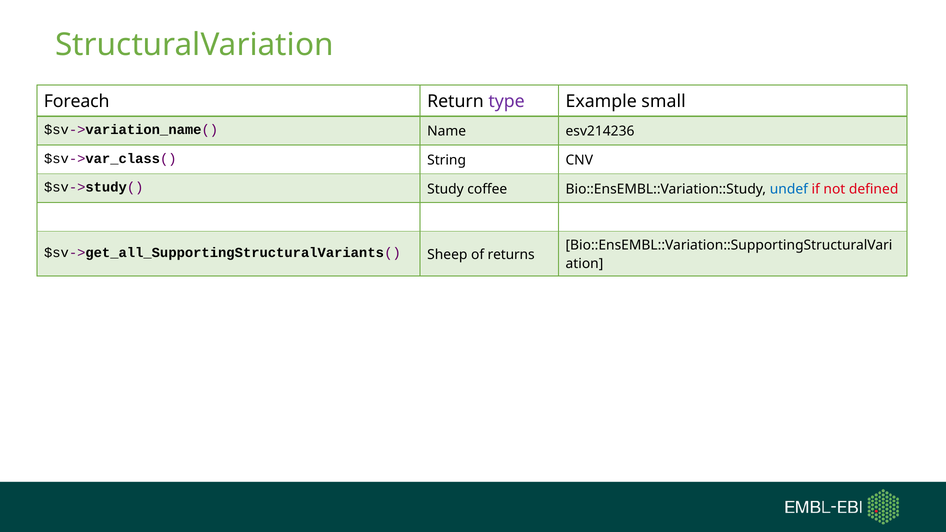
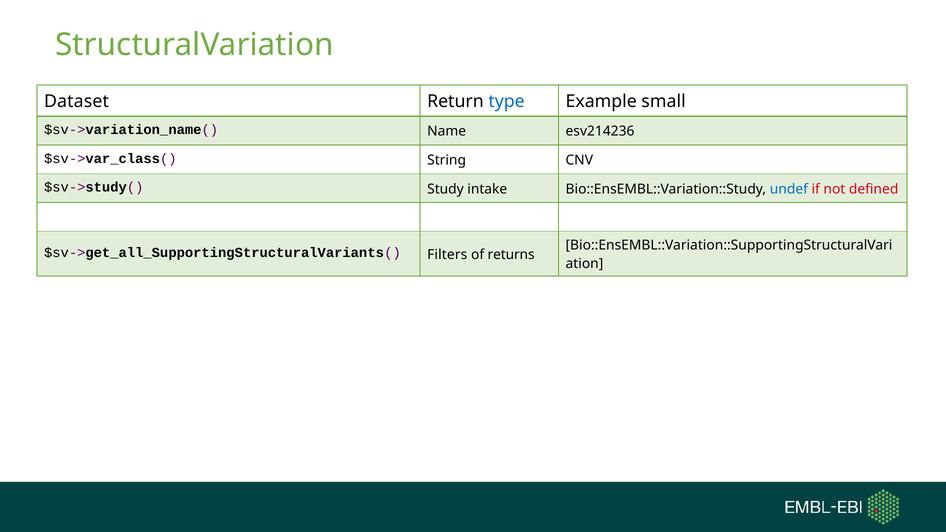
Foreach: Foreach -> Dataset
type colour: purple -> blue
coffee: coffee -> intake
Sheep: Sheep -> Filters
